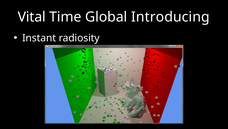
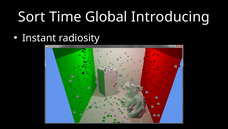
Vital: Vital -> Sort
